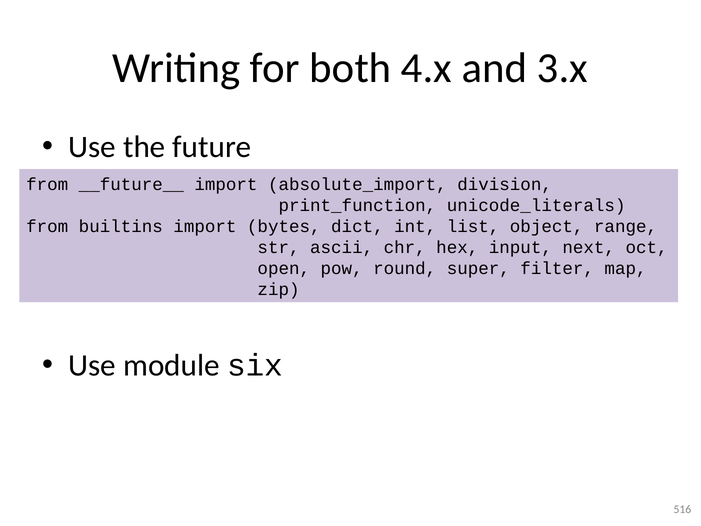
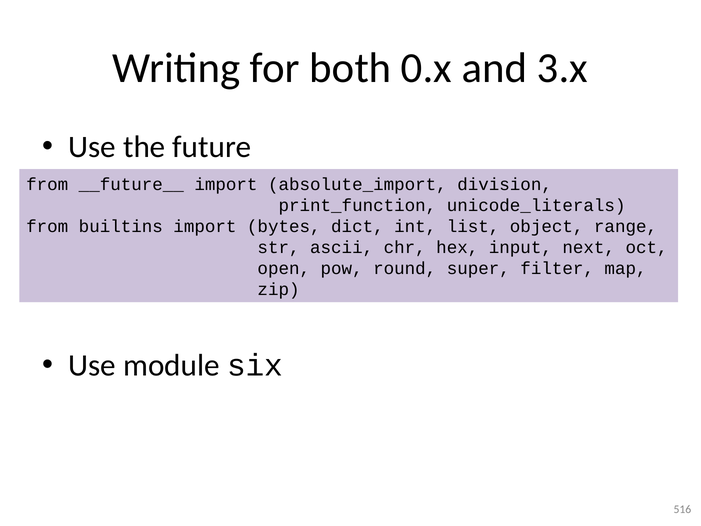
4.x: 4.x -> 0.x
